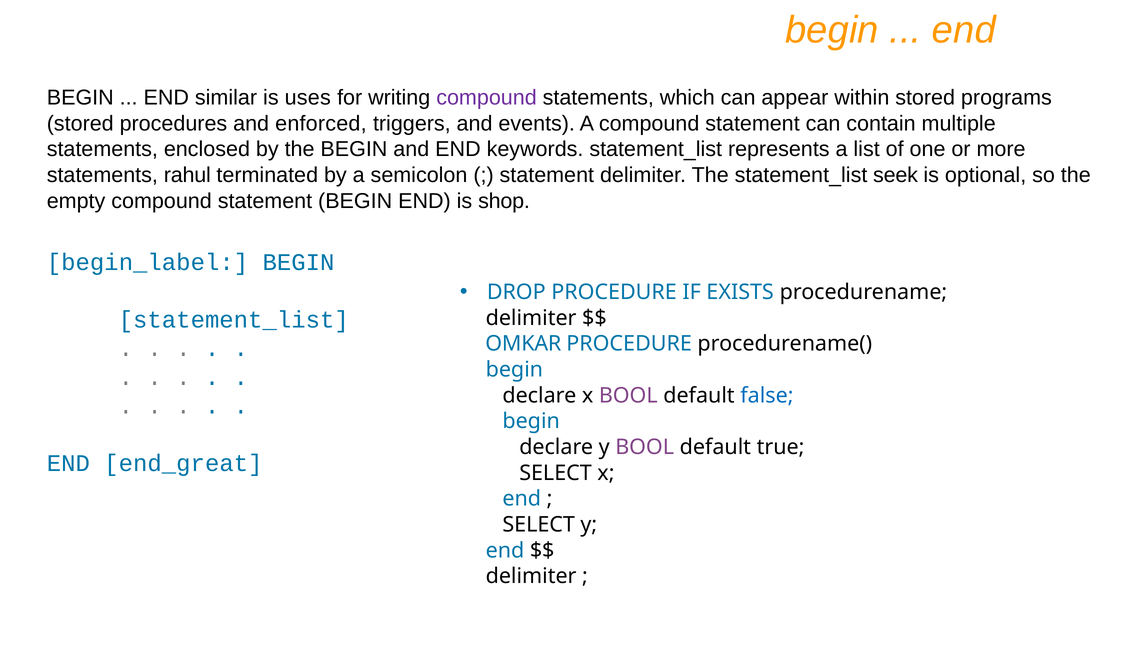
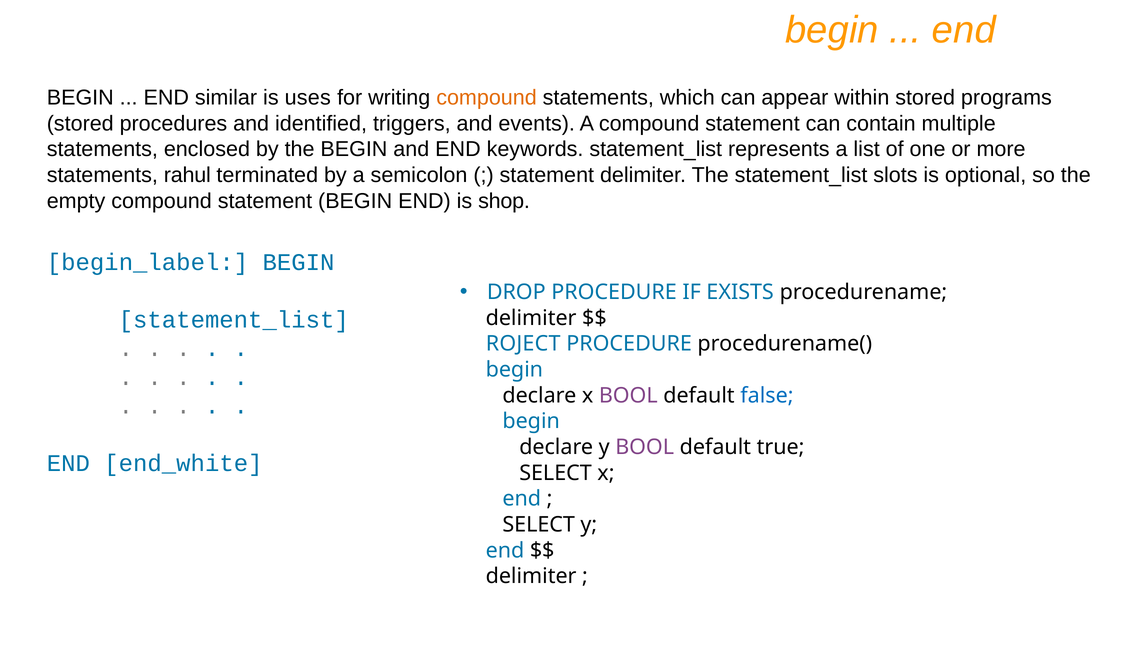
compound at (487, 98) colour: purple -> orange
enforced: enforced -> identified
seek: seek -> slots
OMKAR: OMKAR -> ROJECT
end_great: end_great -> end_white
